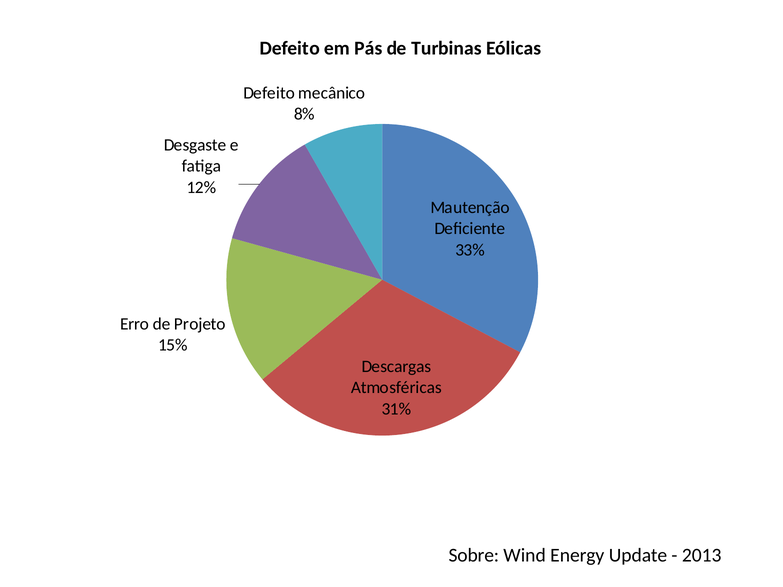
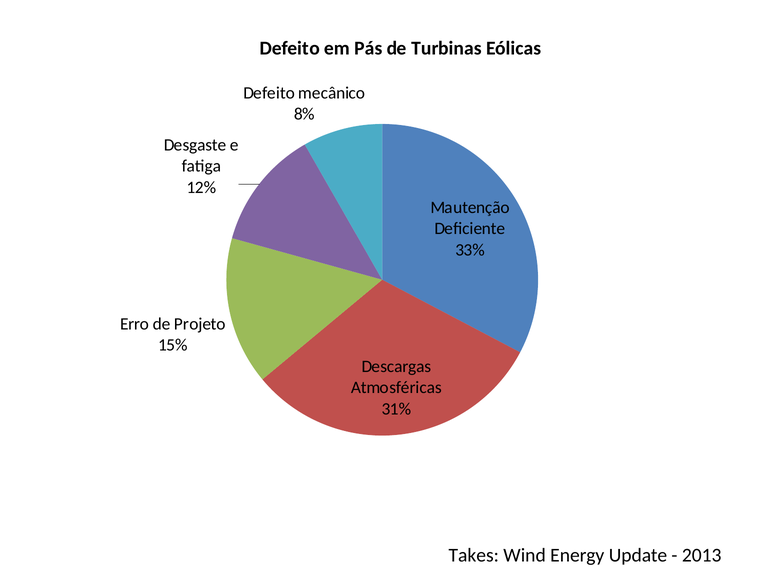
Sobre: Sobre -> Takes
